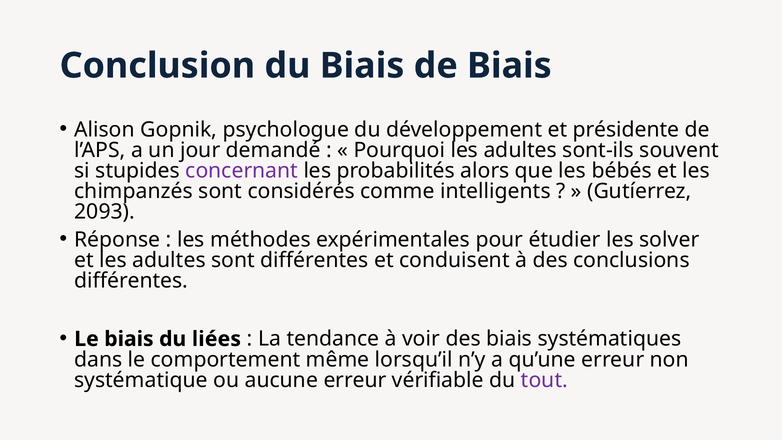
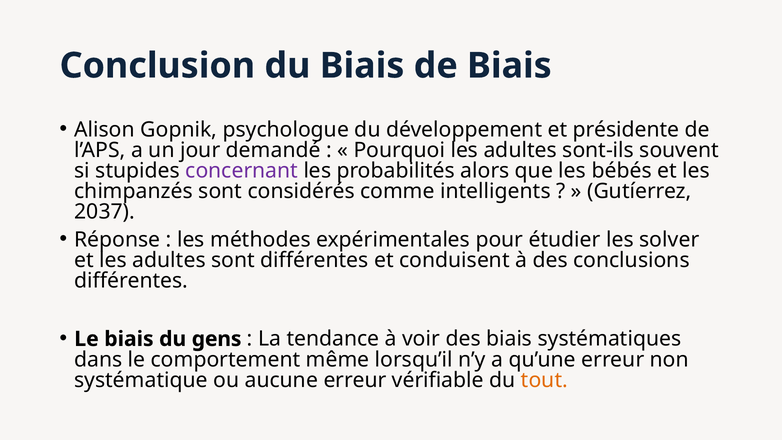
2093: 2093 -> 2037
liées: liées -> gens
tout colour: purple -> orange
